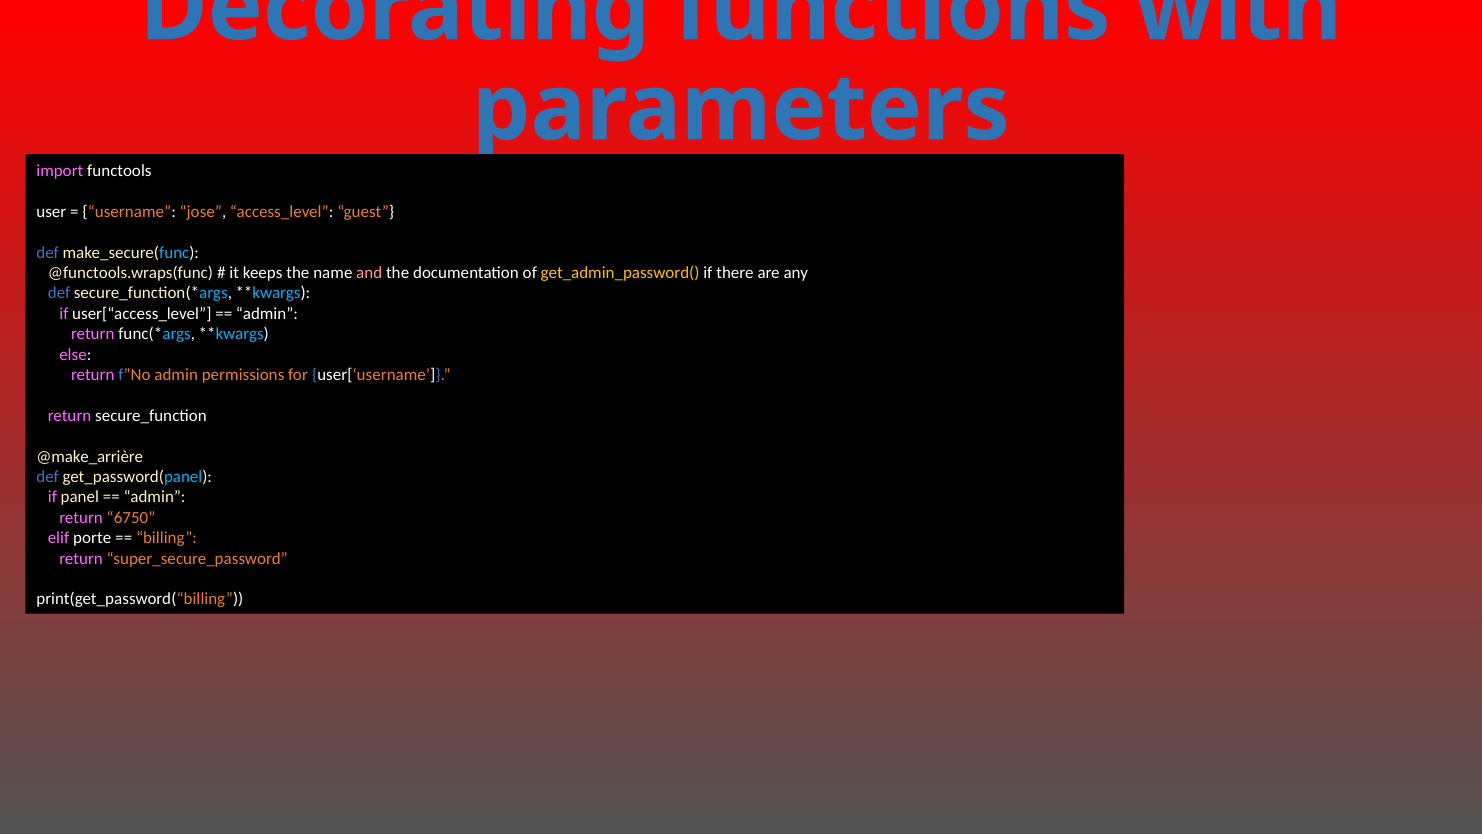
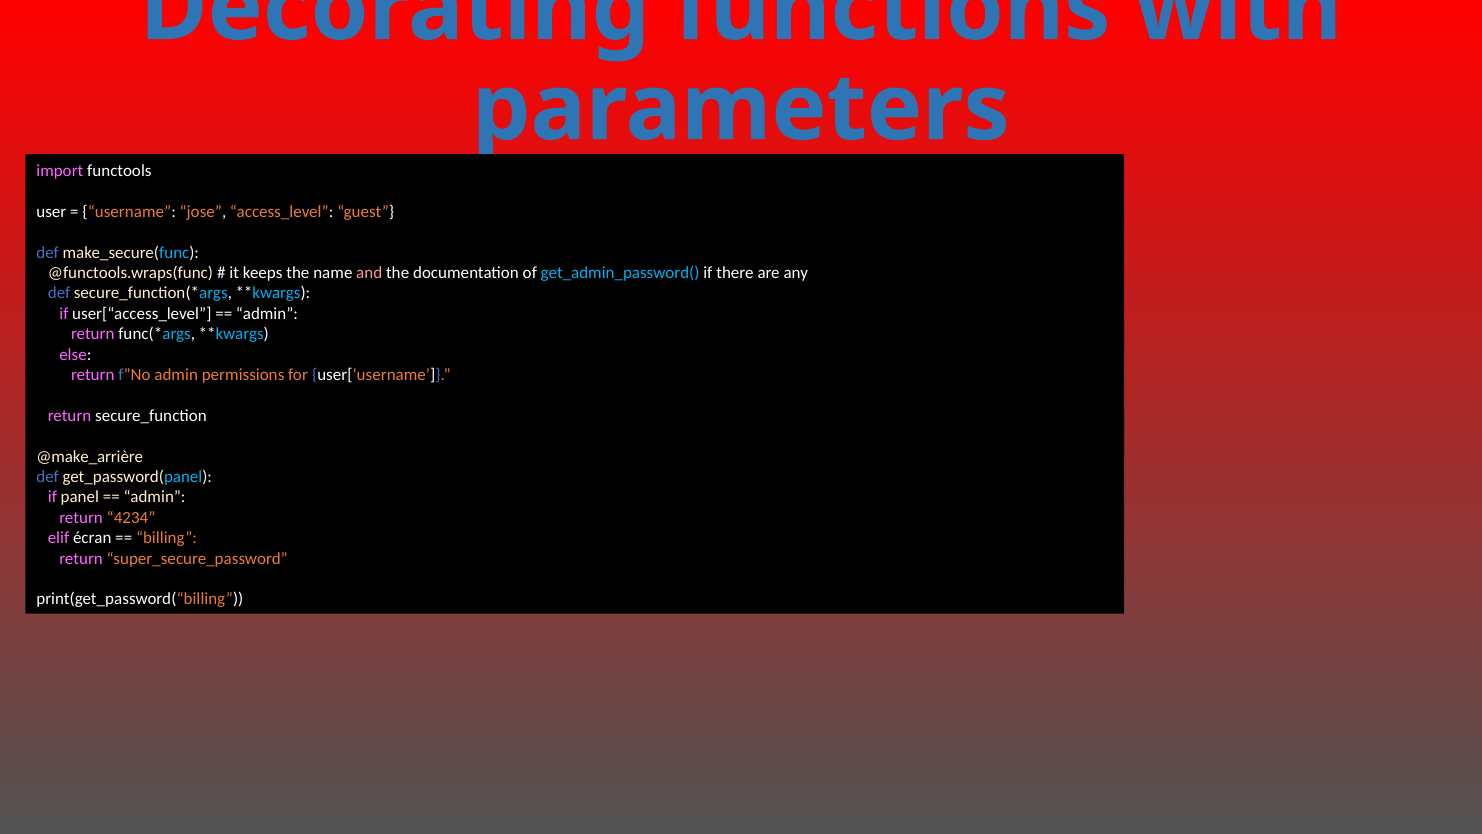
get_admin_password( colour: yellow -> light blue
6750: 6750 -> 4234
porte: porte -> écran
